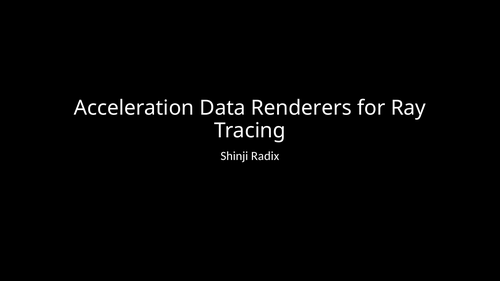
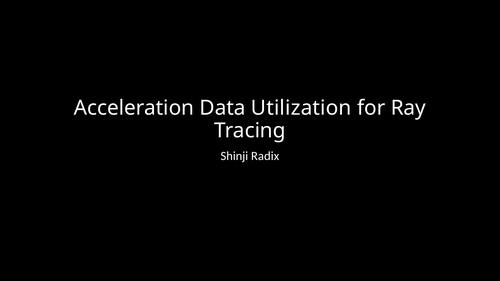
Renderers: Renderers -> Utilization
